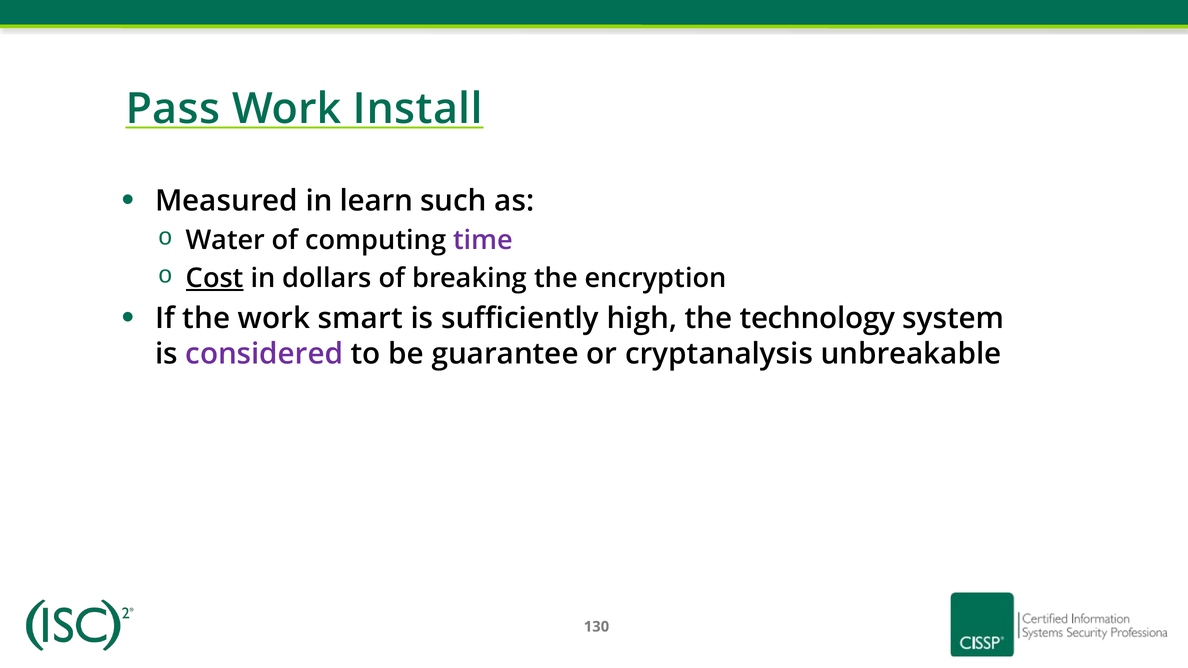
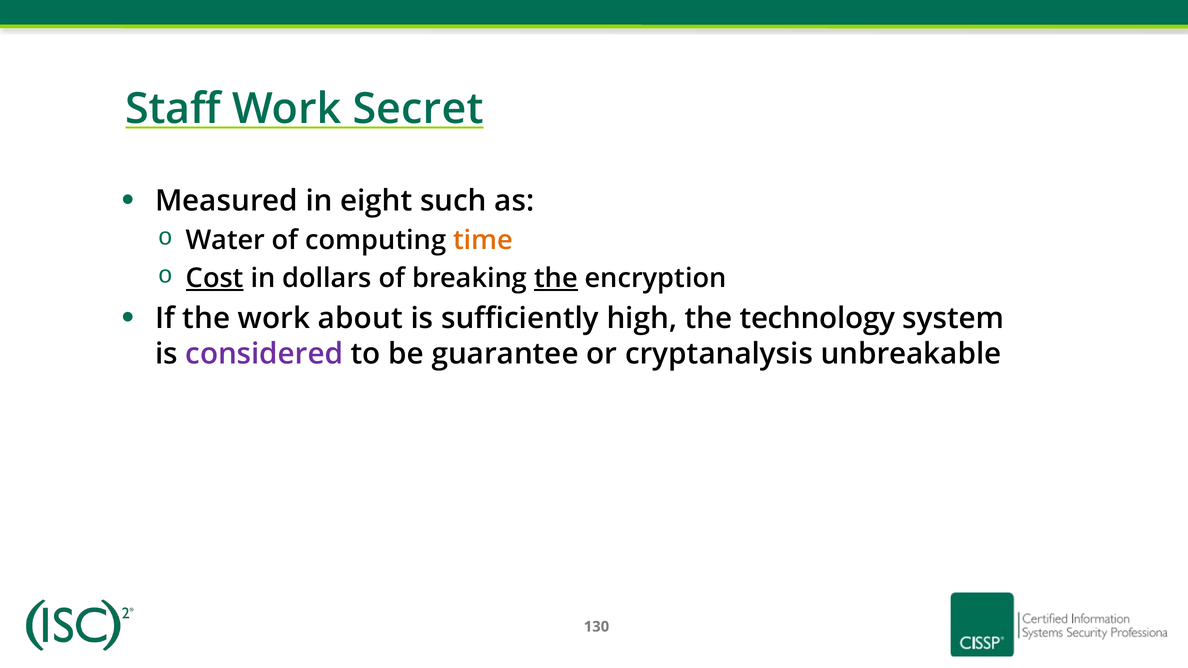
Pass: Pass -> Staff
Install: Install -> Secret
learn: learn -> eight
time colour: purple -> orange
the at (556, 278) underline: none -> present
smart: smart -> about
